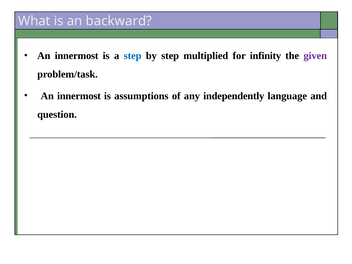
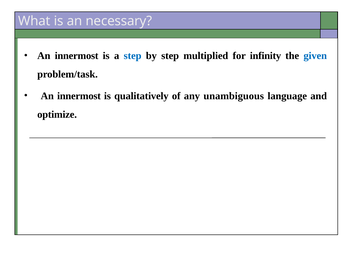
backward: backward -> necessary
given colour: purple -> blue
assumptions: assumptions -> qualitatively
independently: independently -> unambiguous
question: question -> optimize
